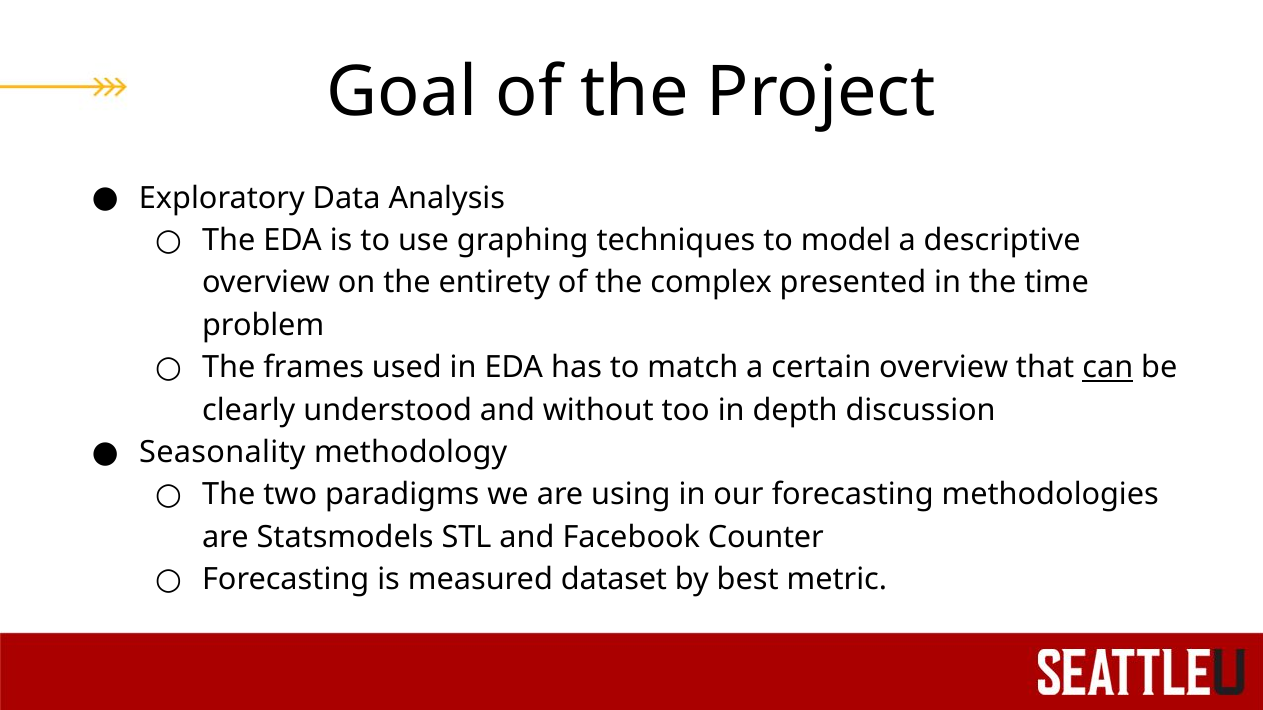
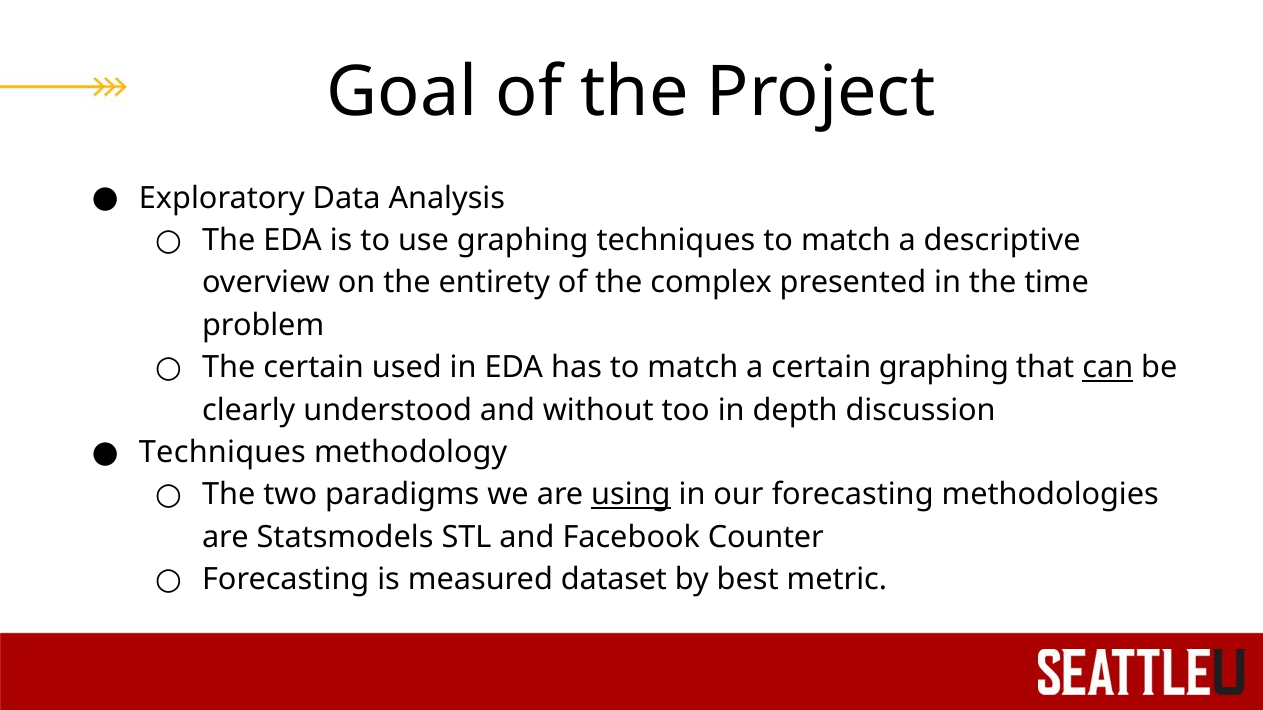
techniques to model: model -> match
The frames: frames -> certain
certain overview: overview -> graphing
Seasonality at (222, 453): Seasonality -> Techniques
using underline: none -> present
